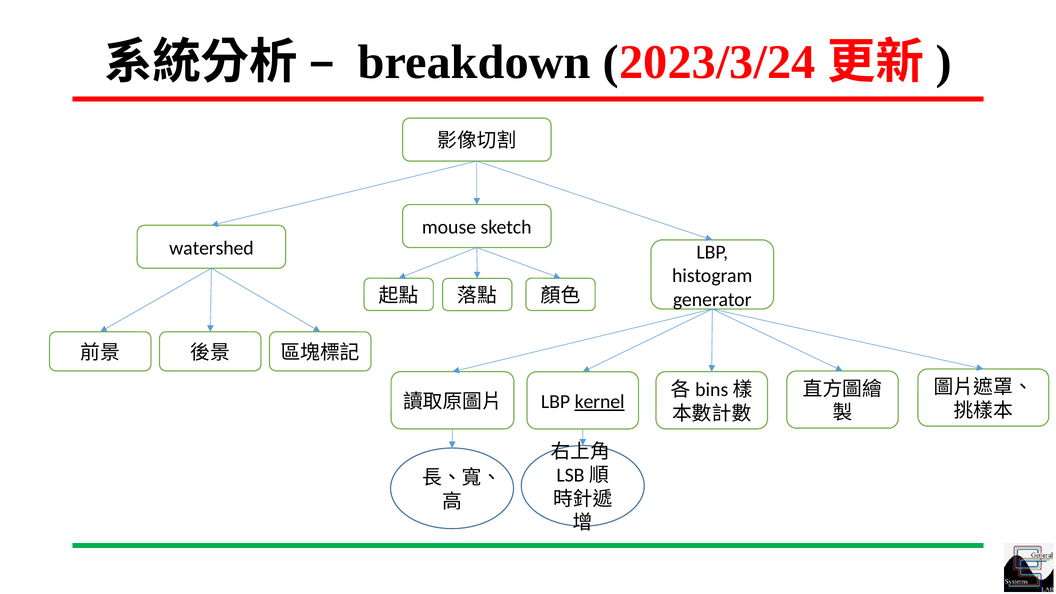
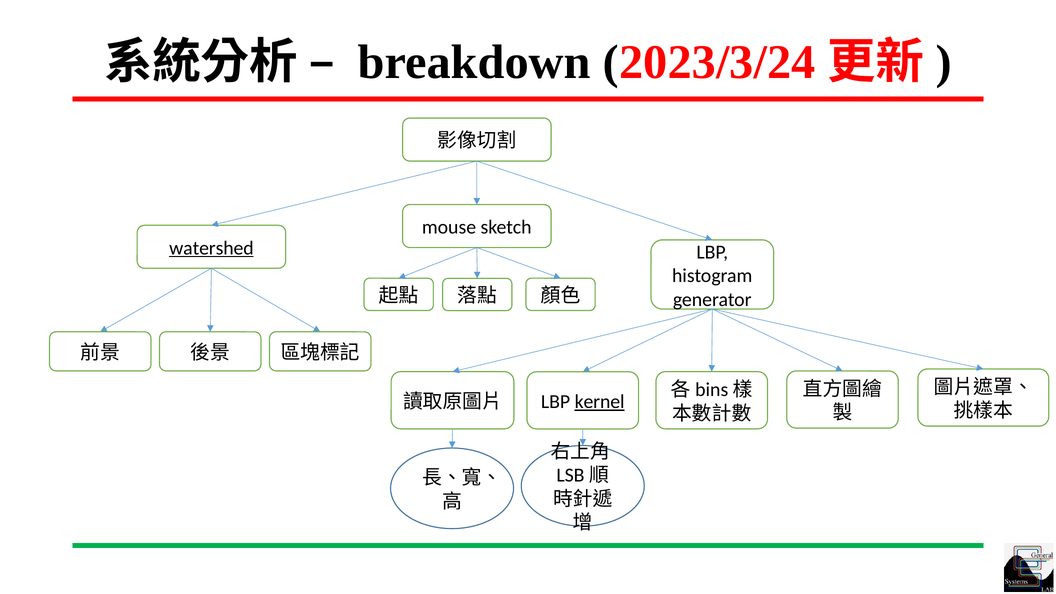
watershed underline: none -> present
